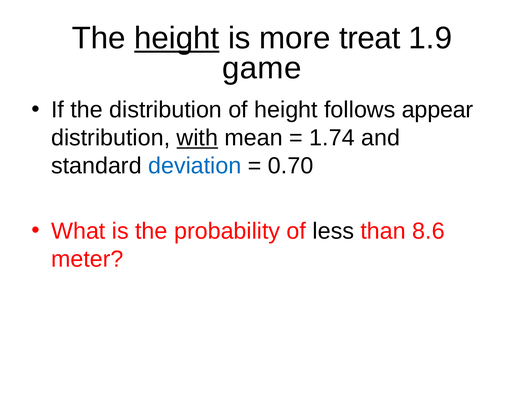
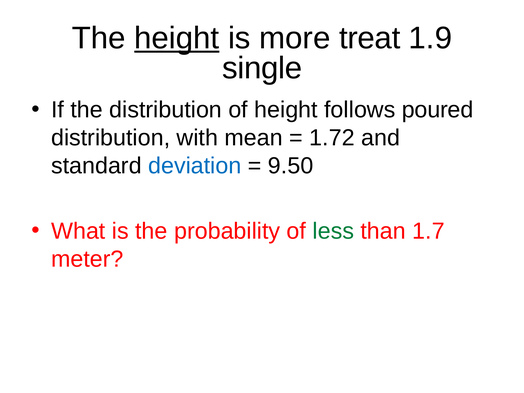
game: game -> single
appear: appear -> poured
with underline: present -> none
1.74: 1.74 -> 1.72
0.70: 0.70 -> 9.50
less colour: black -> green
8.6: 8.6 -> 1.7
